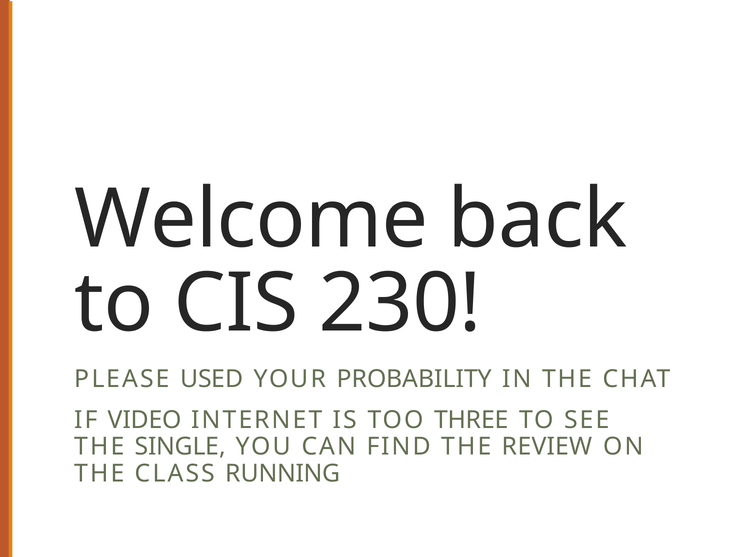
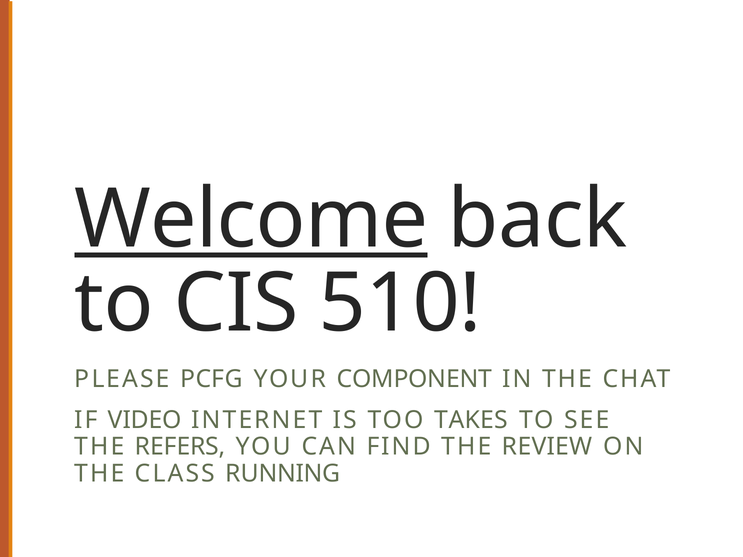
Welcome underline: none -> present
230: 230 -> 510
USED: USED -> PCFG
PROBABILITY: PROBABILITY -> COMPONENT
THREE: THREE -> TAKES
SINGLE: SINGLE -> REFERS
